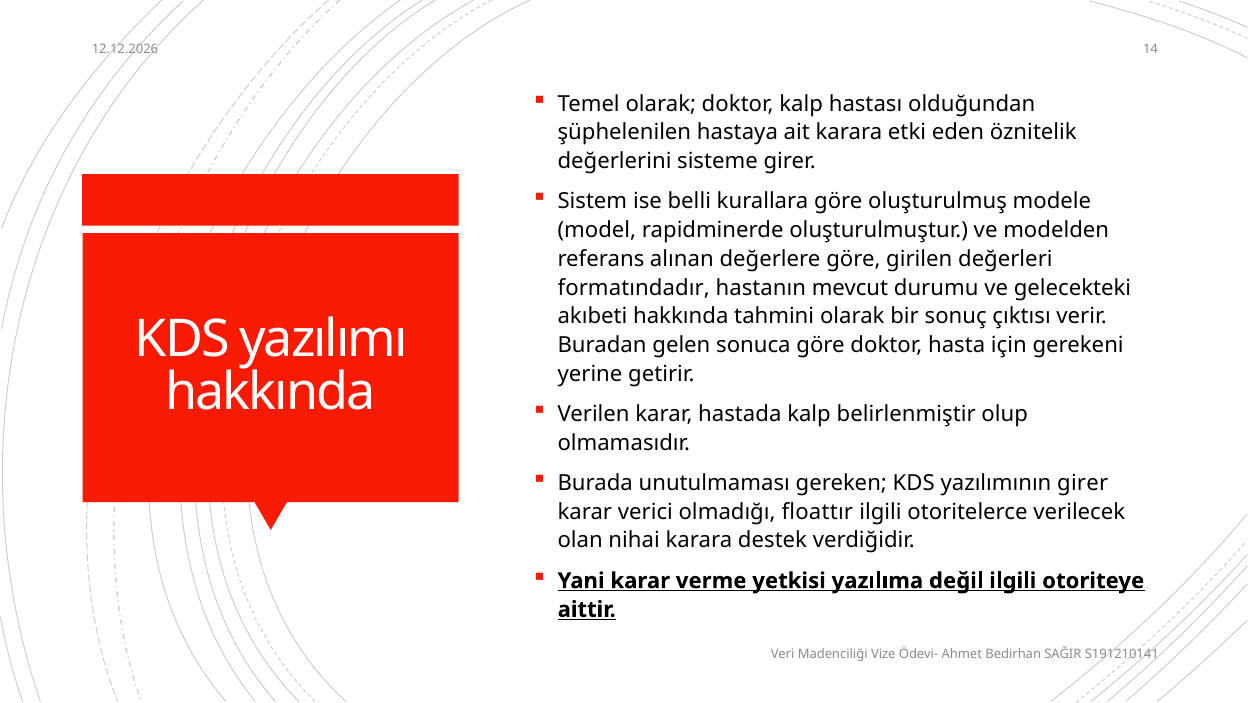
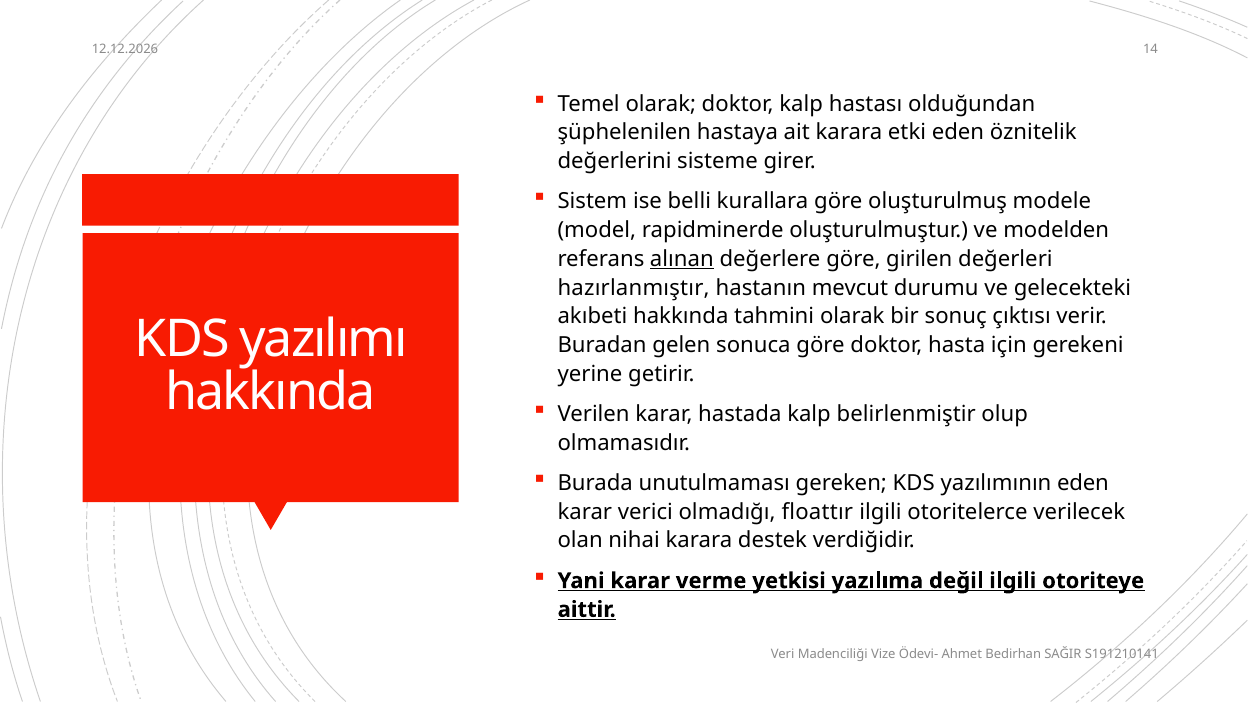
alınan underline: none -> present
formatındadır: formatındadır -> hazırlanmıştır
yazılımının girer: girer -> eden
